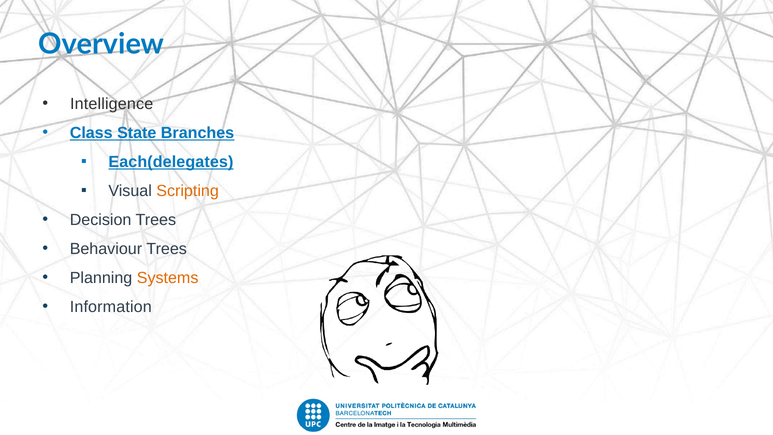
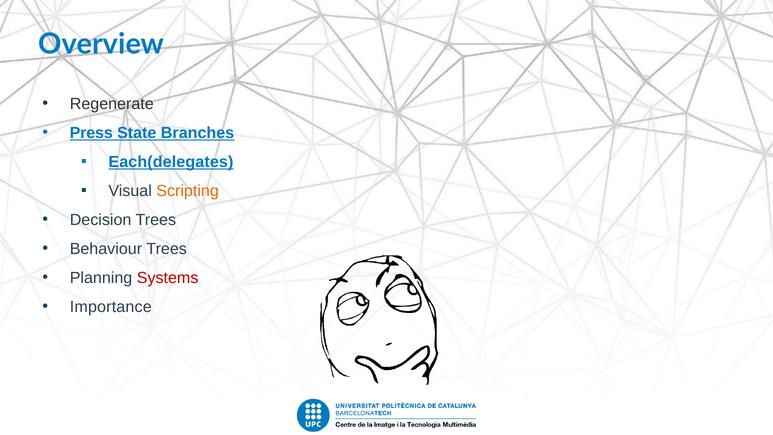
Intelligence: Intelligence -> Regenerate
Class: Class -> Press
Systems colour: orange -> red
Information: Information -> Importance
